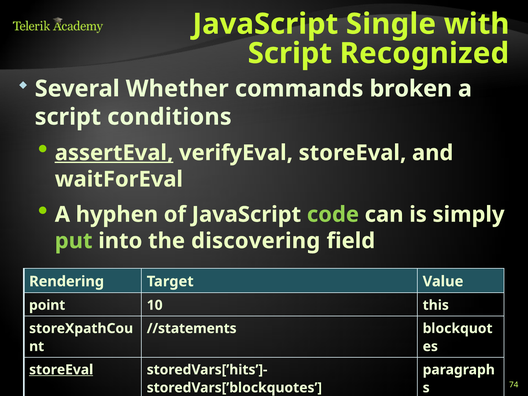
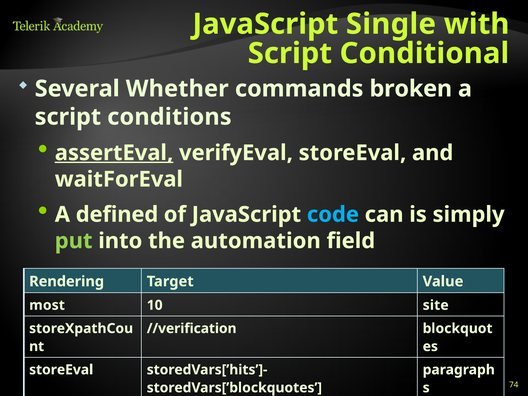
Recognized: Recognized -> Conditional
hyphen: hyphen -> defined
code colour: light green -> light blue
discovering: discovering -> automation
point: point -> most
this: this -> site
//statements: //statements -> //verification
storeEval at (61, 370) underline: present -> none
